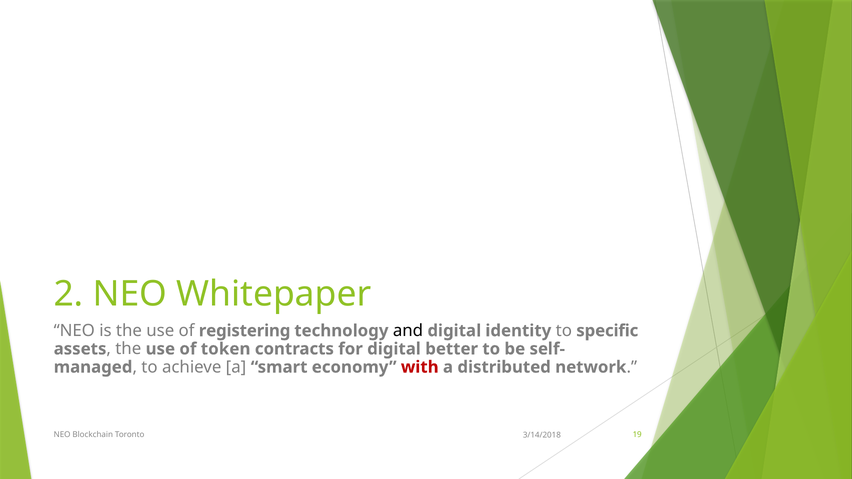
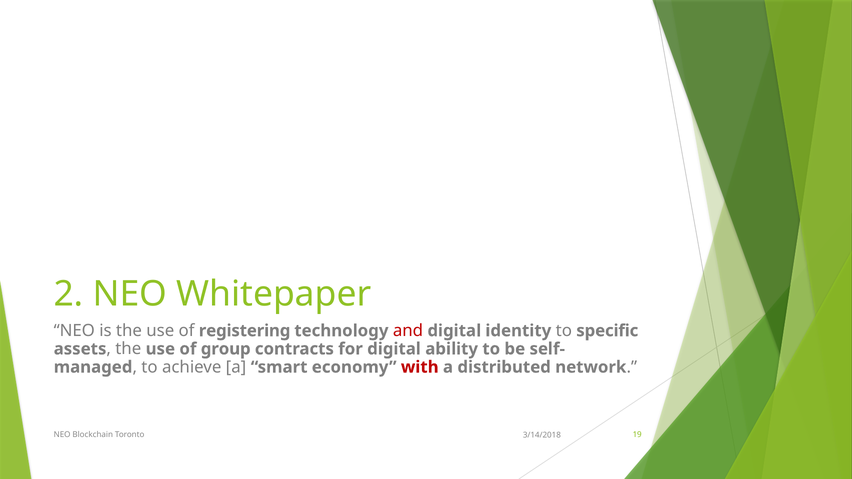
and colour: black -> red
token: token -> group
better: better -> ability
